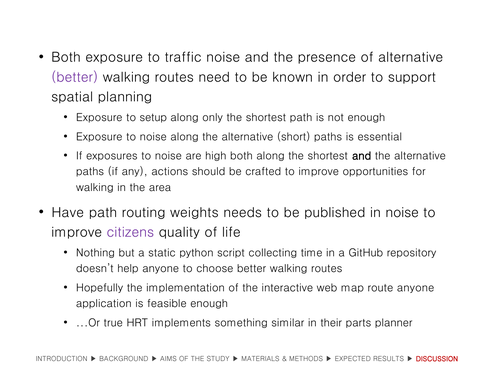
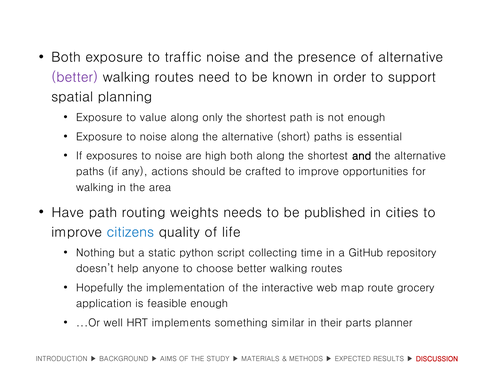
setup: setup -> value
in noise: noise -> cities
citizens colour: purple -> blue
route anyone: anyone -> grocery
true: true -> well
